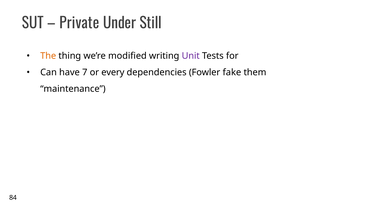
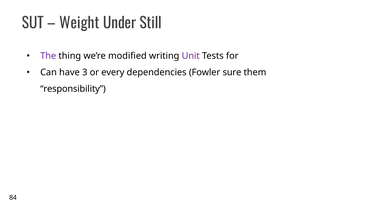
Private: Private -> Weight
The colour: orange -> purple
7: 7 -> 3
fake: fake -> sure
maintenance: maintenance -> responsibility
